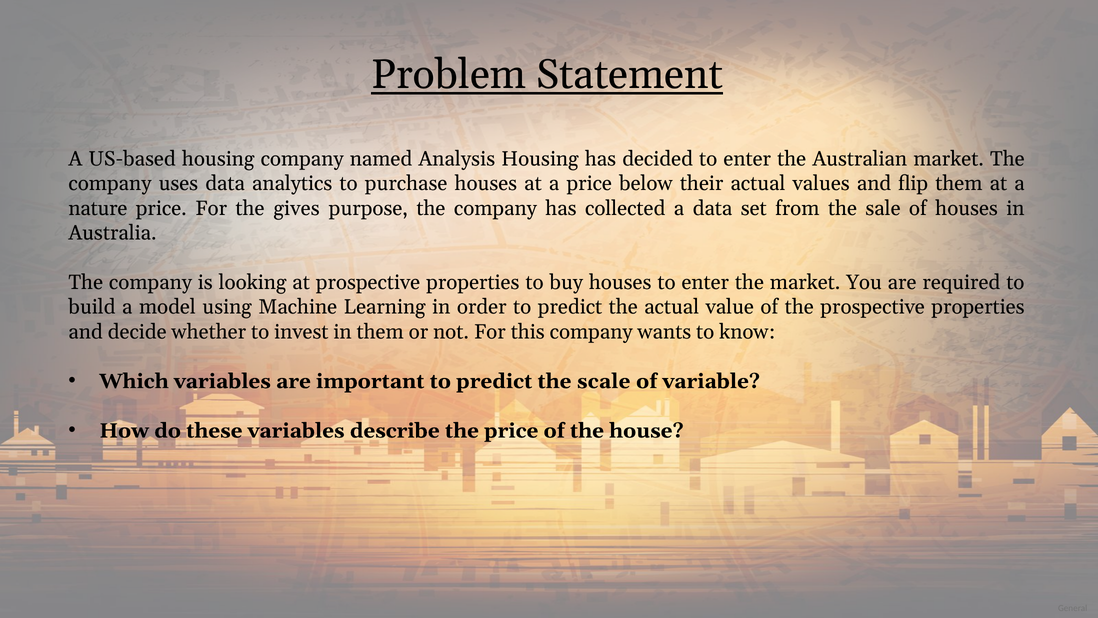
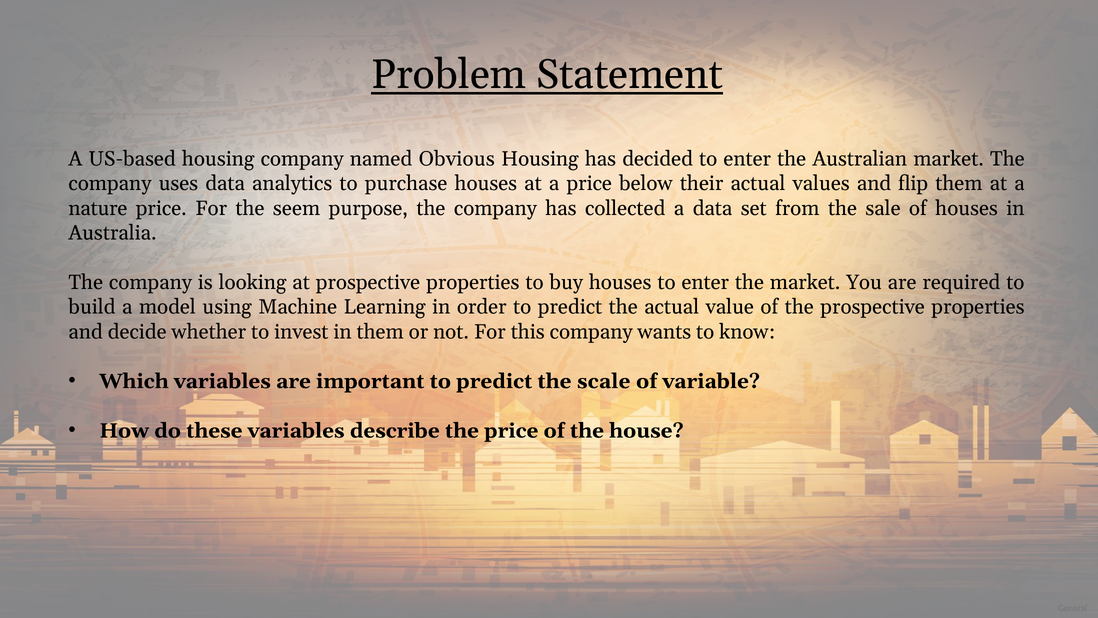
Analysis: Analysis -> Obvious
gives: gives -> seem
